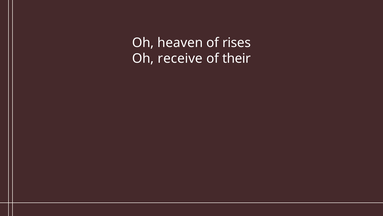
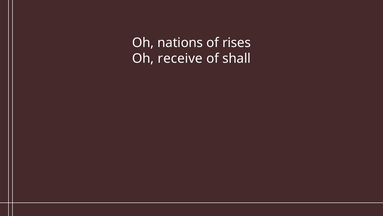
heaven: heaven -> nations
their: their -> shall
